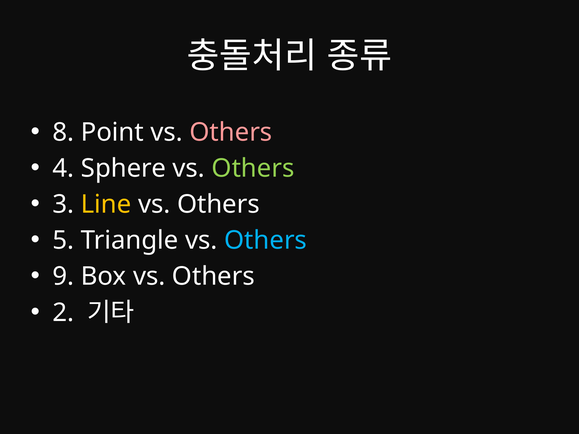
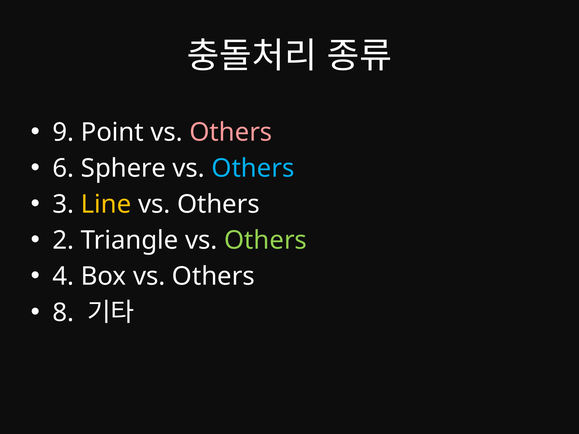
8: 8 -> 9
4: 4 -> 6
Others at (253, 168) colour: light green -> light blue
5: 5 -> 2
Others at (266, 241) colour: light blue -> light green
9: 9 -> 4
2: 2 -> 8
